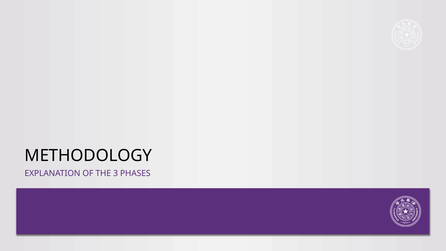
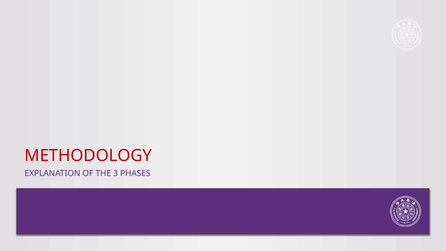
METHODOLOGY colour: black -> red
